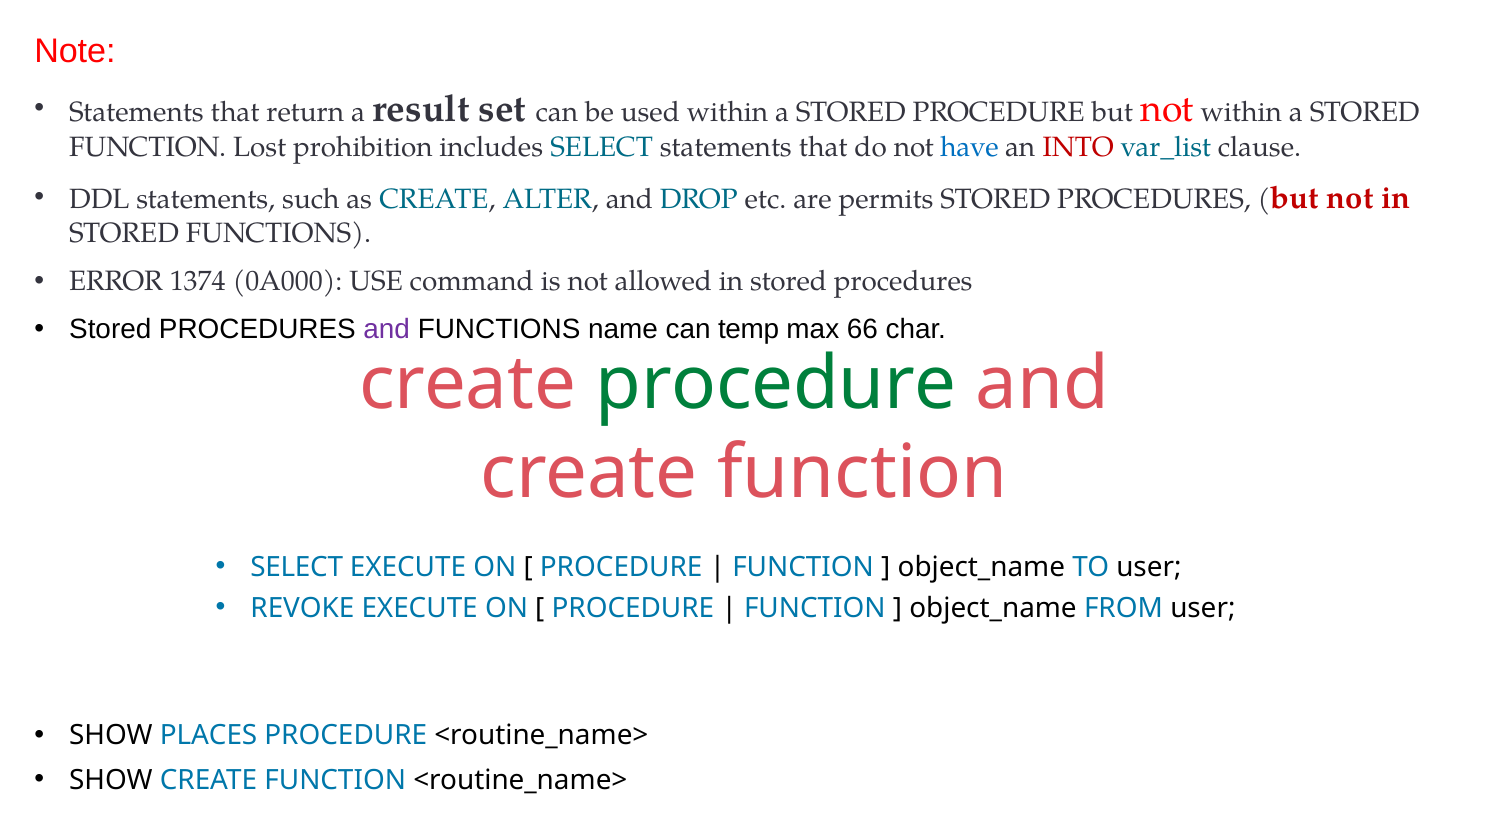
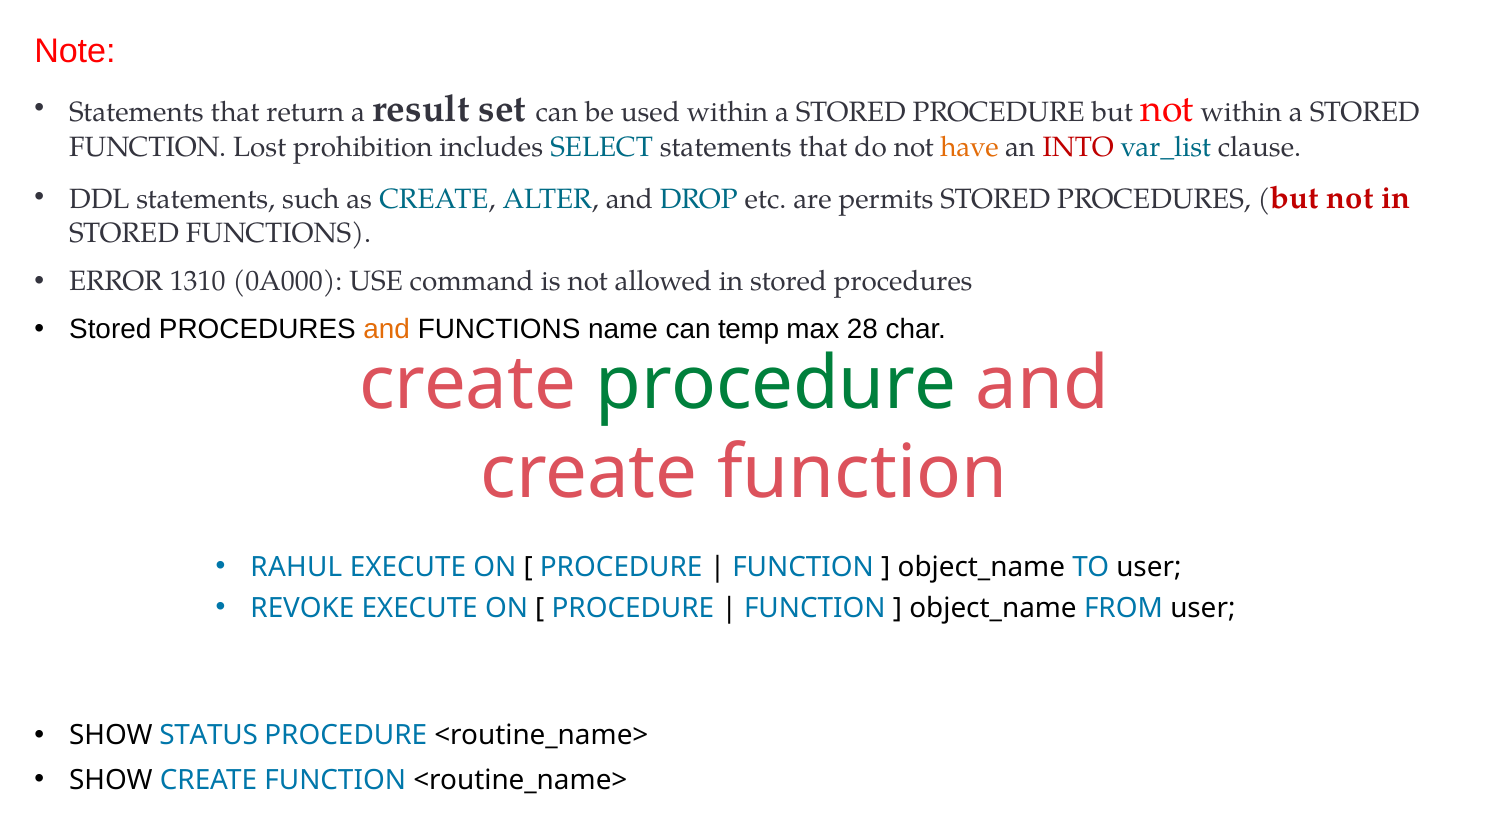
have colour: blue -> orange
1374: 1374 -> 1310
and at (387, 330) colour: purple -> orange
66: 66 -> 28
SELECT at (297, 567): SELECT -> RAHUL
PLACES: PLACES -> STATUS
